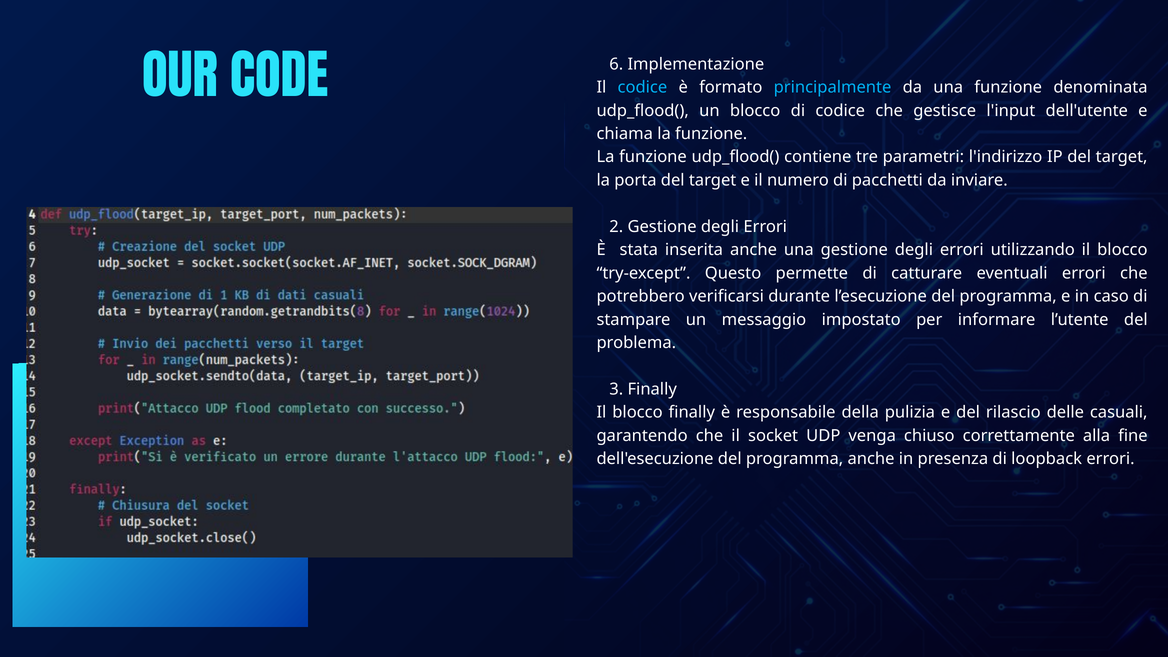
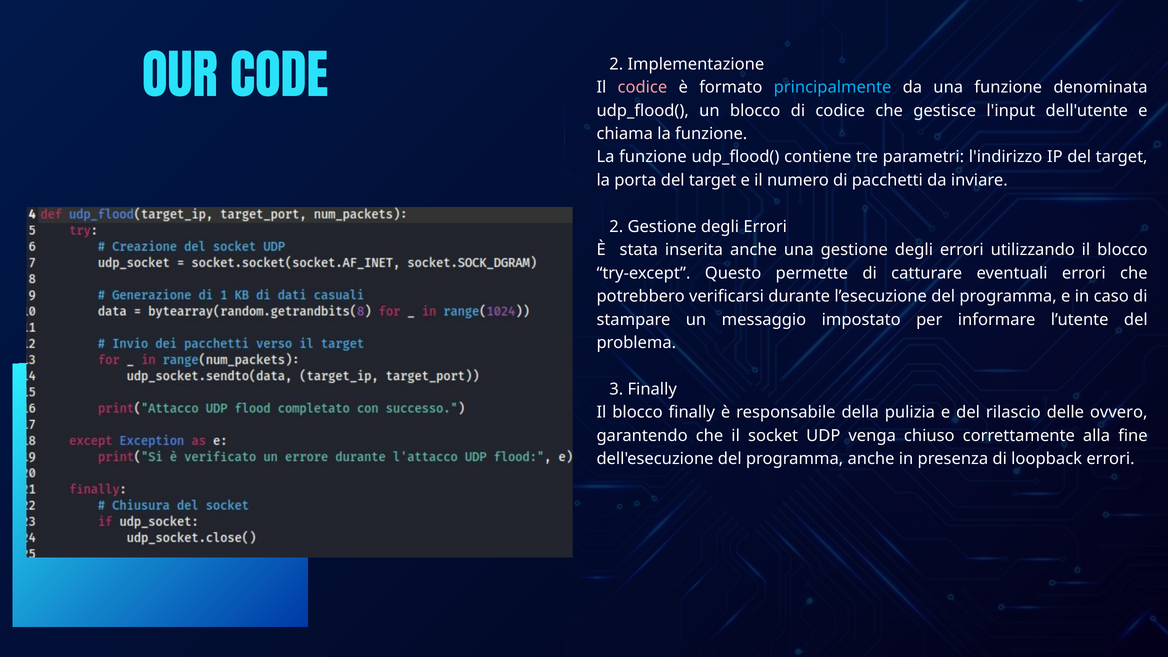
CODE 6: 6 -> 2
codice at (642, 87) colour: light blue -> pink
casuali: casuali -> ovvero
